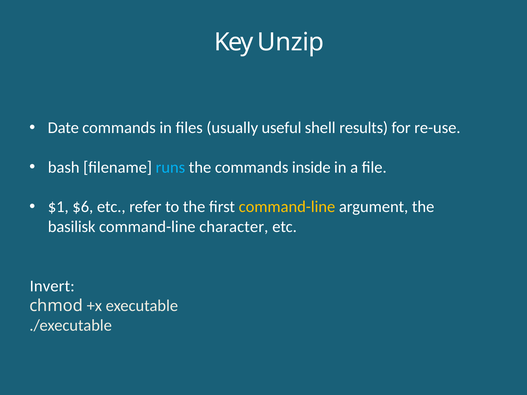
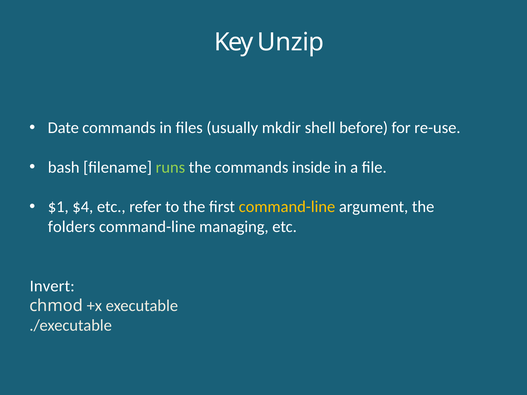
useful: useful -> mkdir
results: results -> before
runs colour: light blue -> light green
$6: $6 -> $4
basilisk: basilisk -> folders
character: character -> managing
